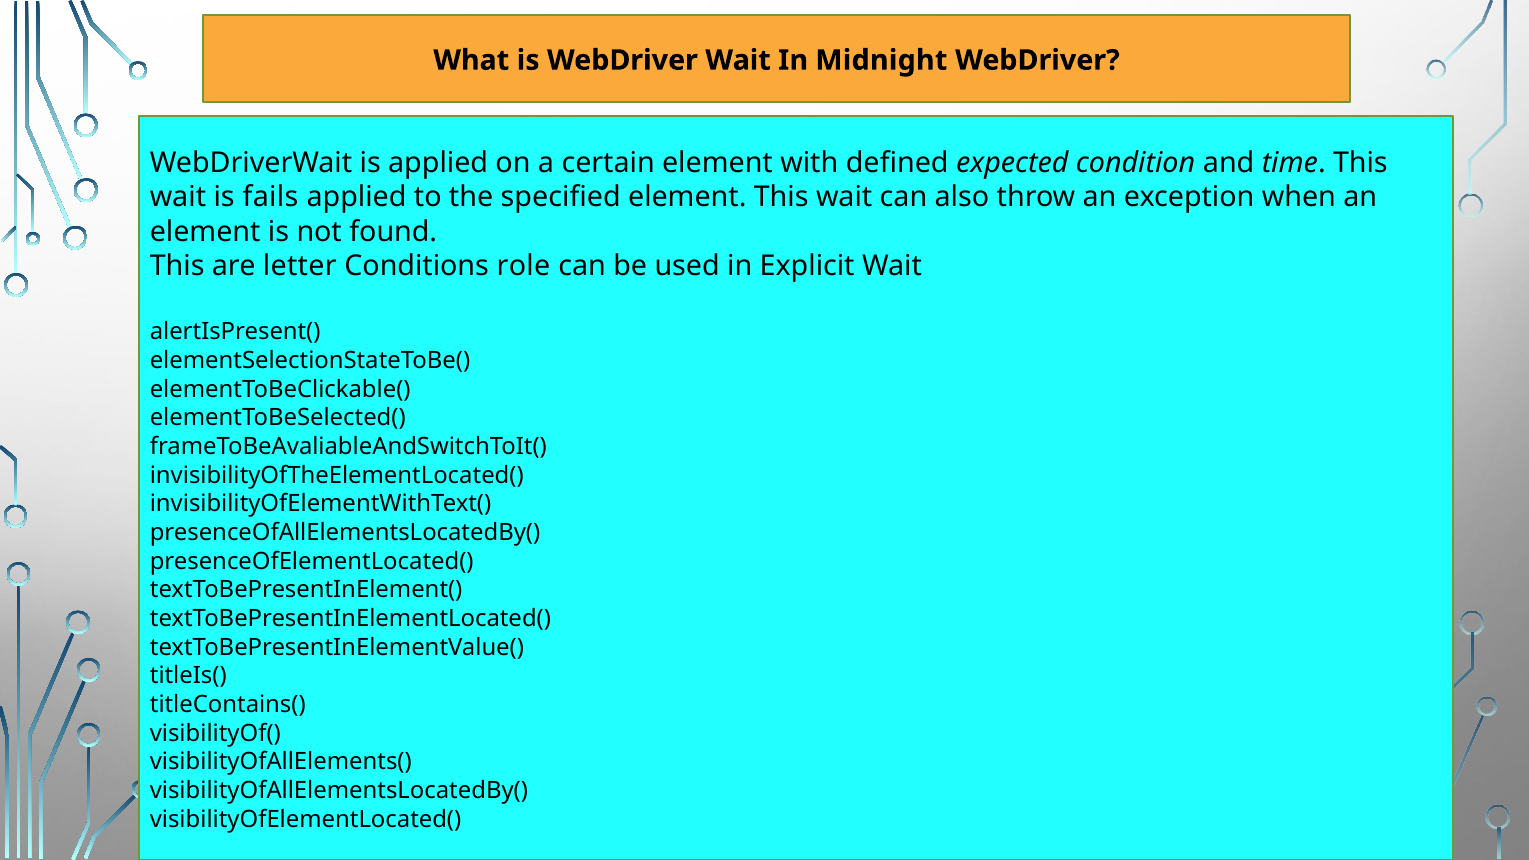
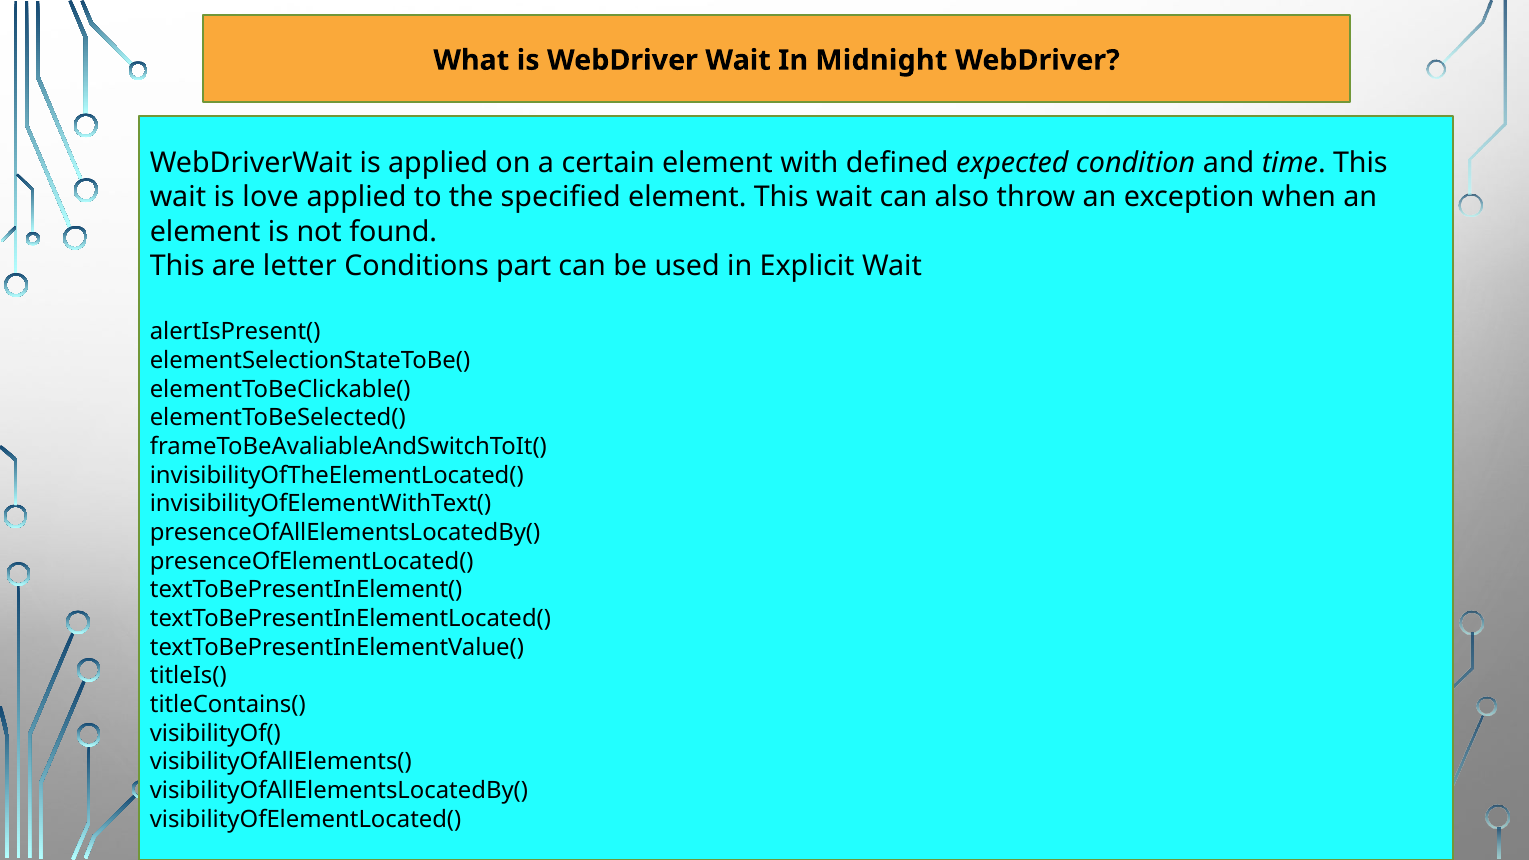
fails: fails -> love
role: role -> part
